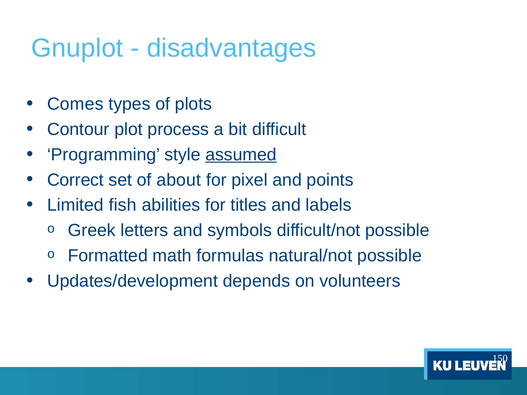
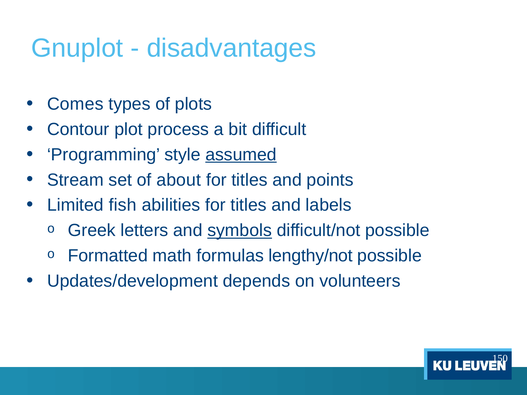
Correct: Correct -> Stream
pixel at (250, 180): pixel -> titles
symbols underline: none -> present
natural/not: natural/not -> lengthy/not
